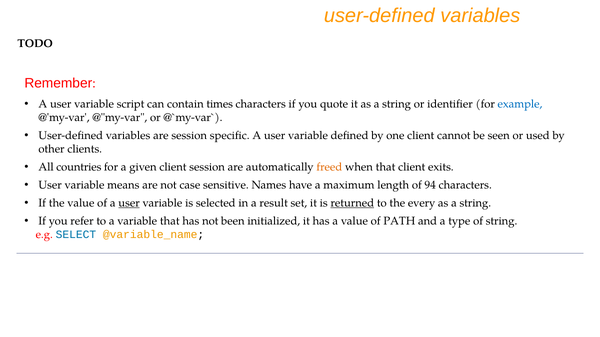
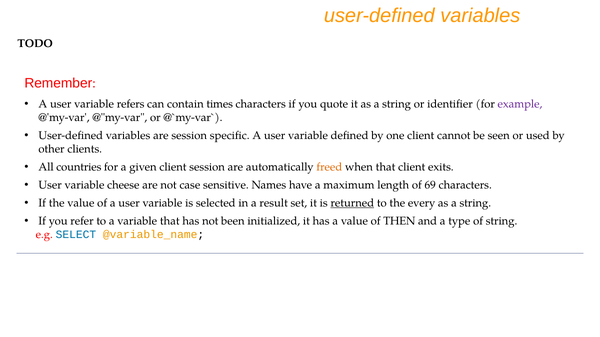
script: script -> refers
example colour: blue -> purple
means: means -> cheese
94: 94 -> 69
user at (129, 203) underline: present -> none
PATH: PATH -> THEN
